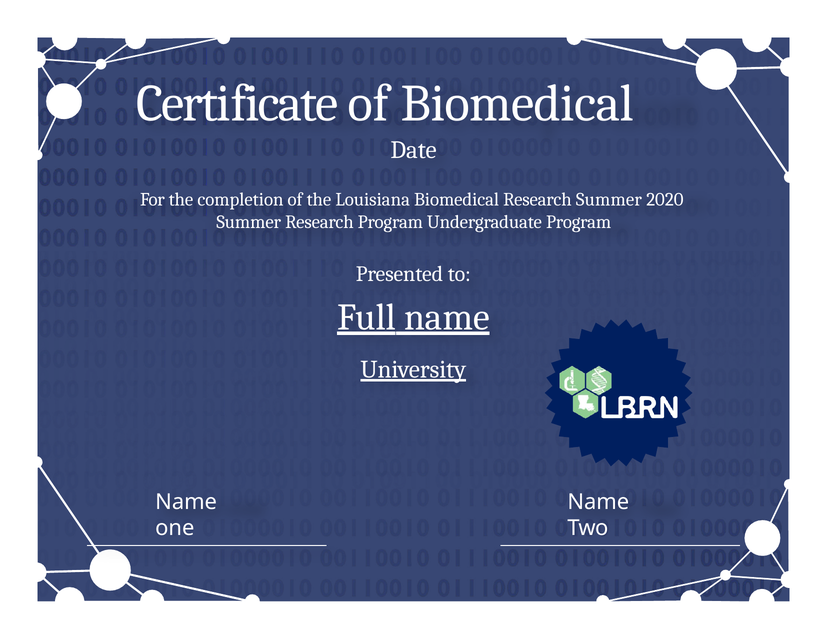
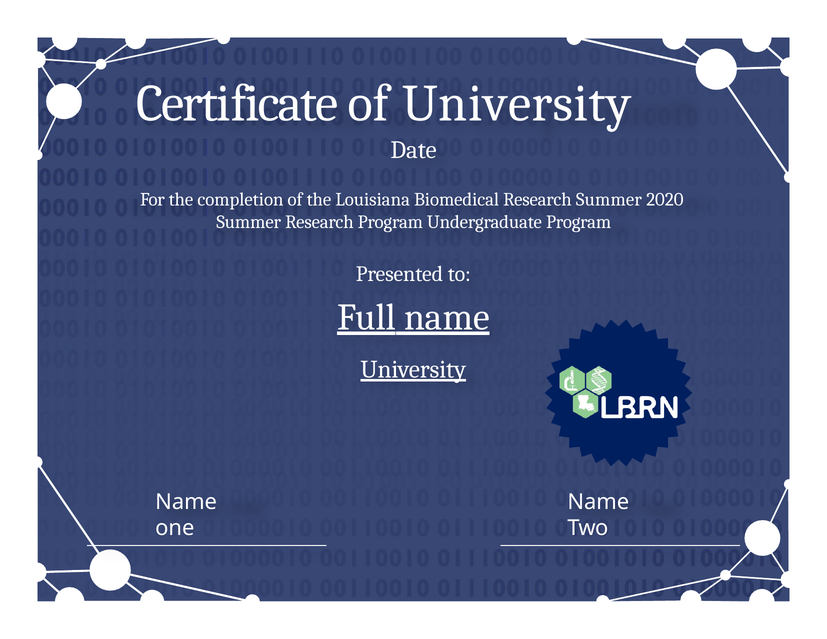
of Biomedical: Biomedical -> University
